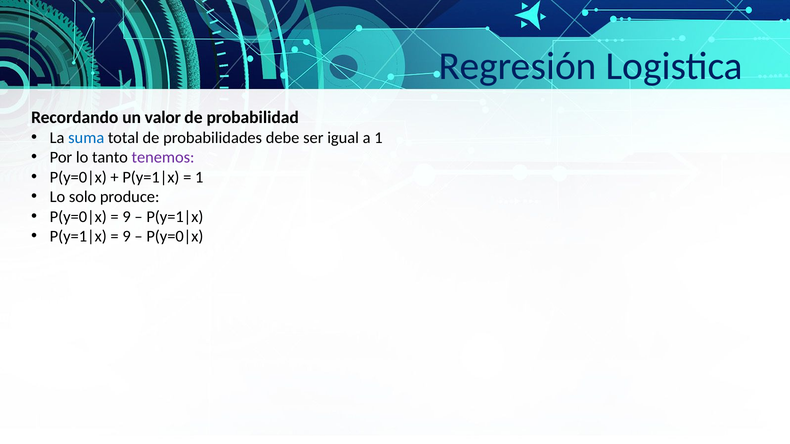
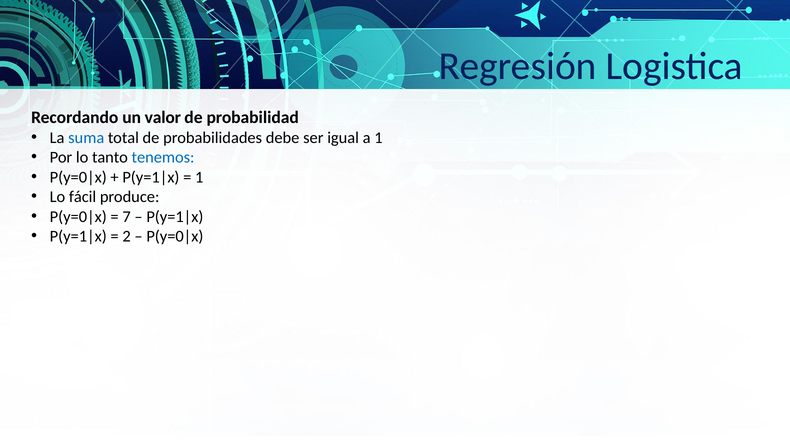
tenemos colour: purple -> blue
solo: solo -> fácil
9 at (127, 217): 9 -> 7
9 at (127, 237): 9 -> 2
